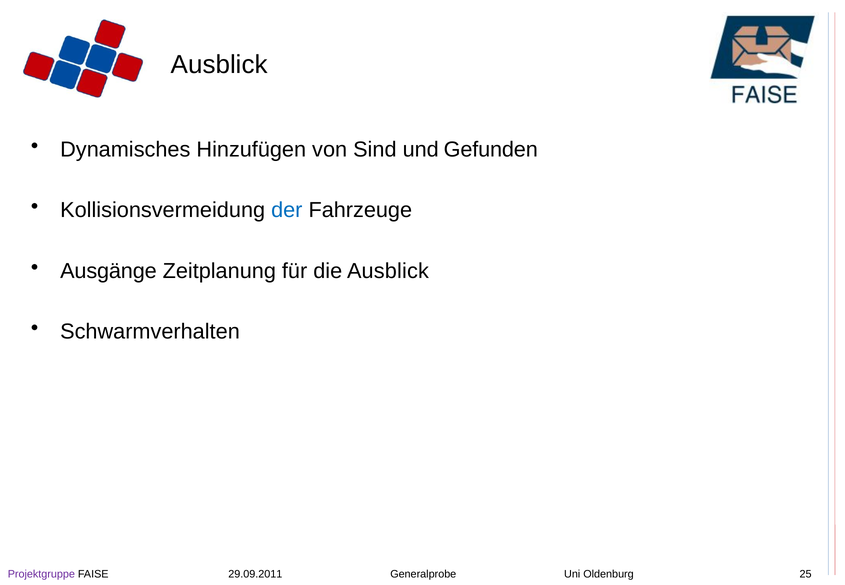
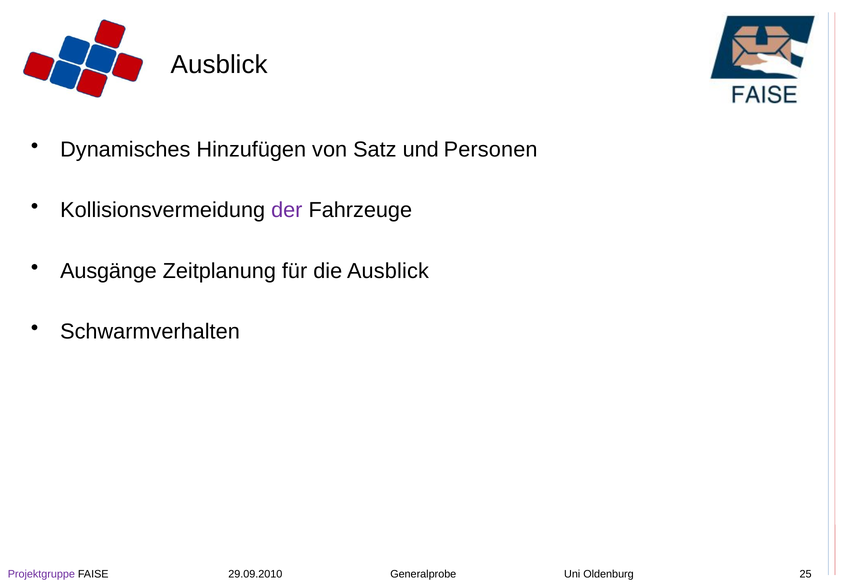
Sind: Sind -> Satz
Gefunden: Gefunden -> Personen
der colour: blue -> purple
29.09.2011: 29.09.2011 -> 29.09.2010
